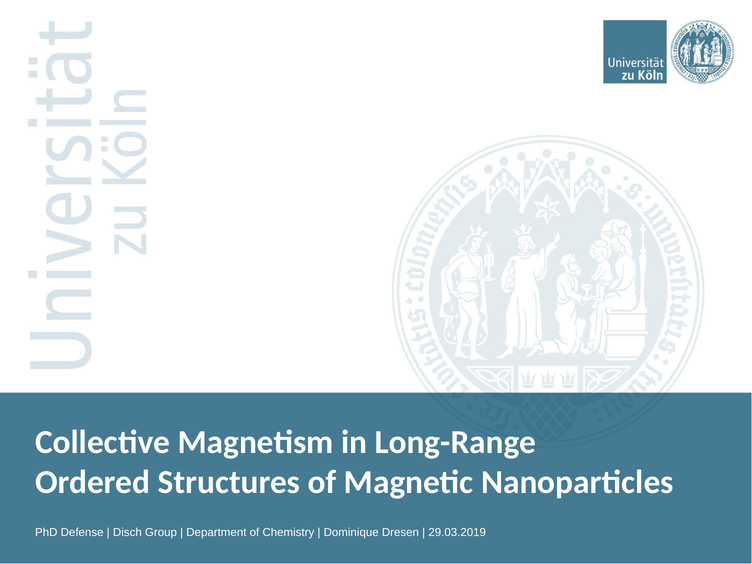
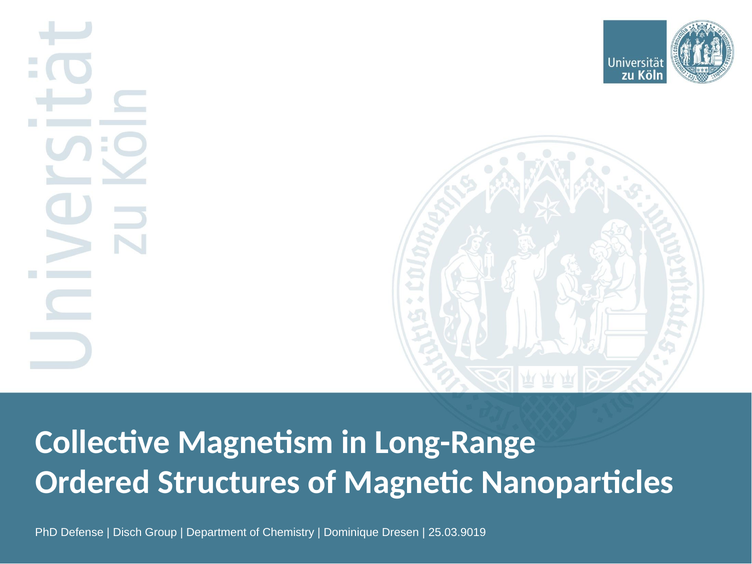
29.03.2019: 29.03.2019 -> 25.03.9019
